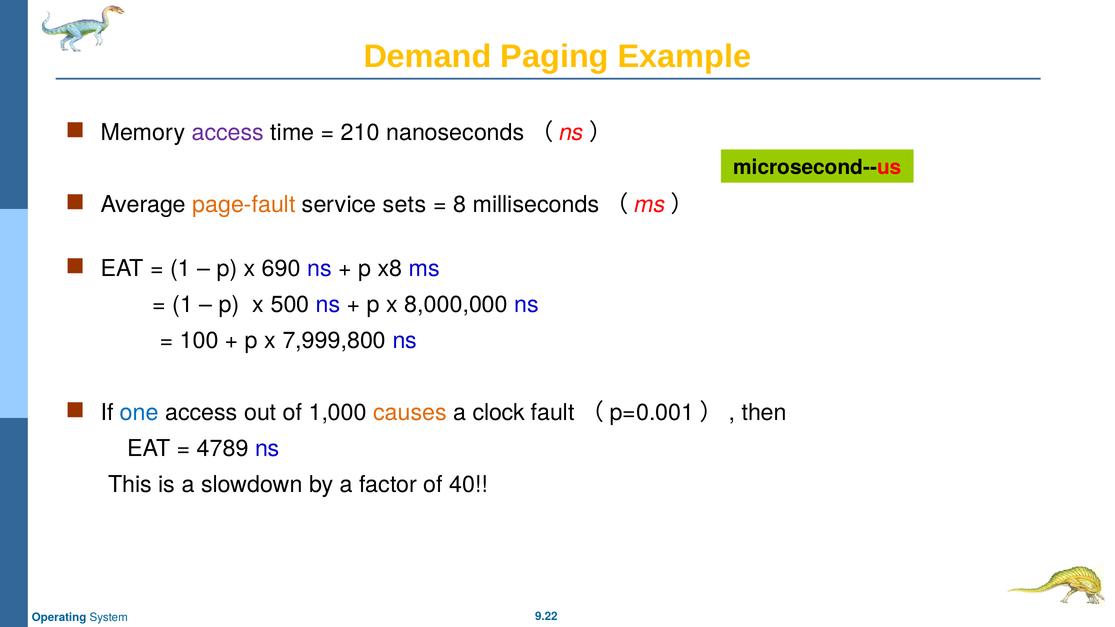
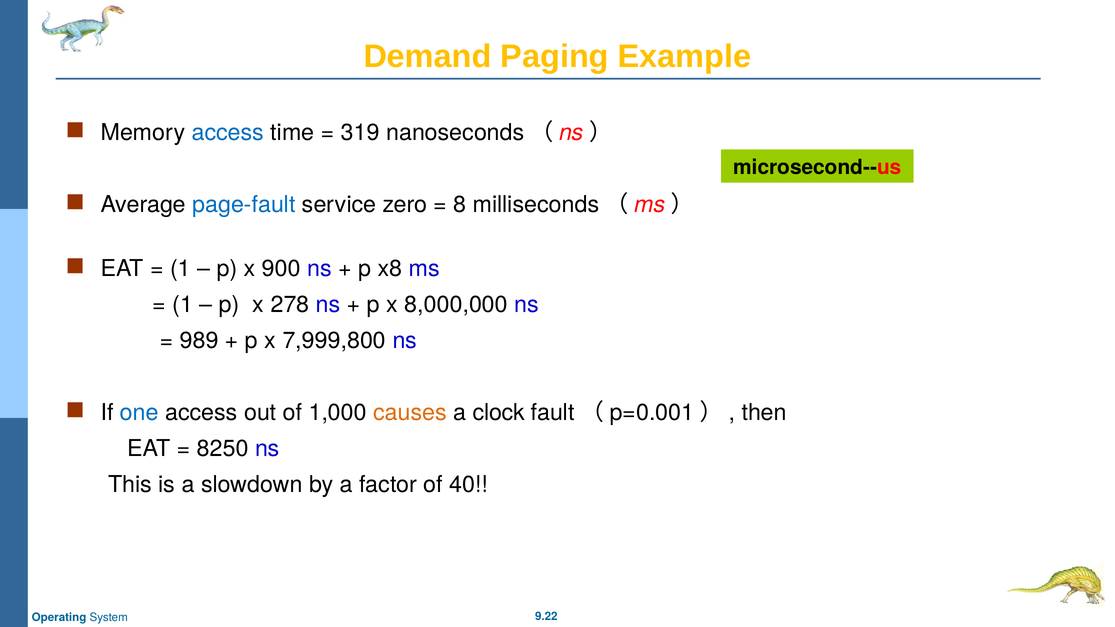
access at (228, 133) colour: purple -> blue
210: 210 -> 319
page-fault colour: orange -> blue
sets: sets -> zero
690: 690 -> 900
500: 500 -> 278
100: 100 -> 989
4789: 4789 -> 8250
